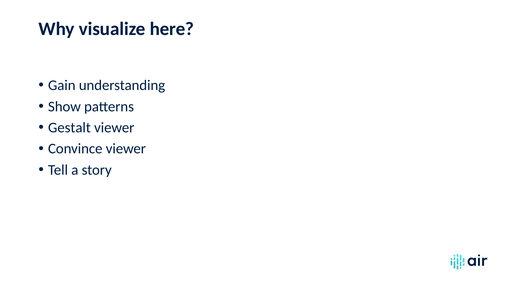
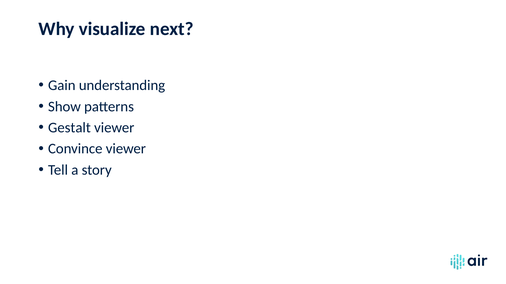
here: here -> next
